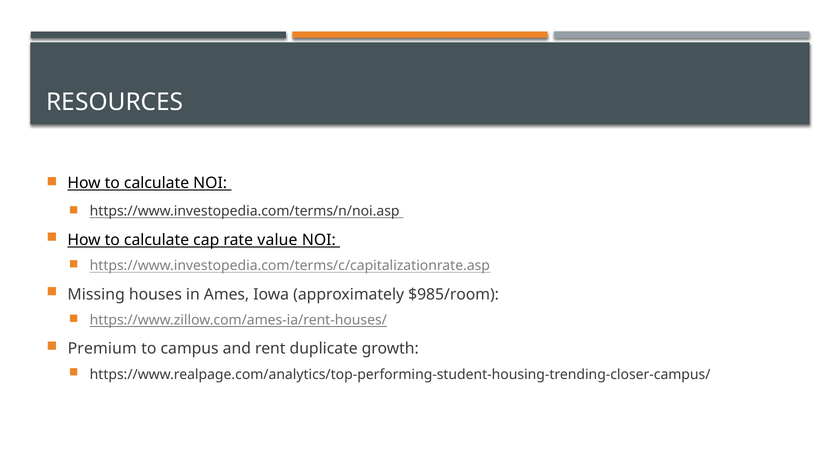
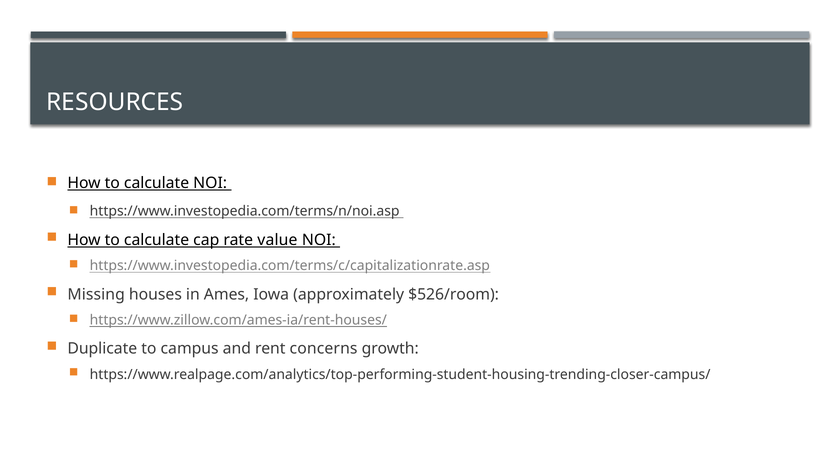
$985/room: $985/room -> $526/room
Premium: Premium -> Duplicate
duplicate: duplicate -> concerns
